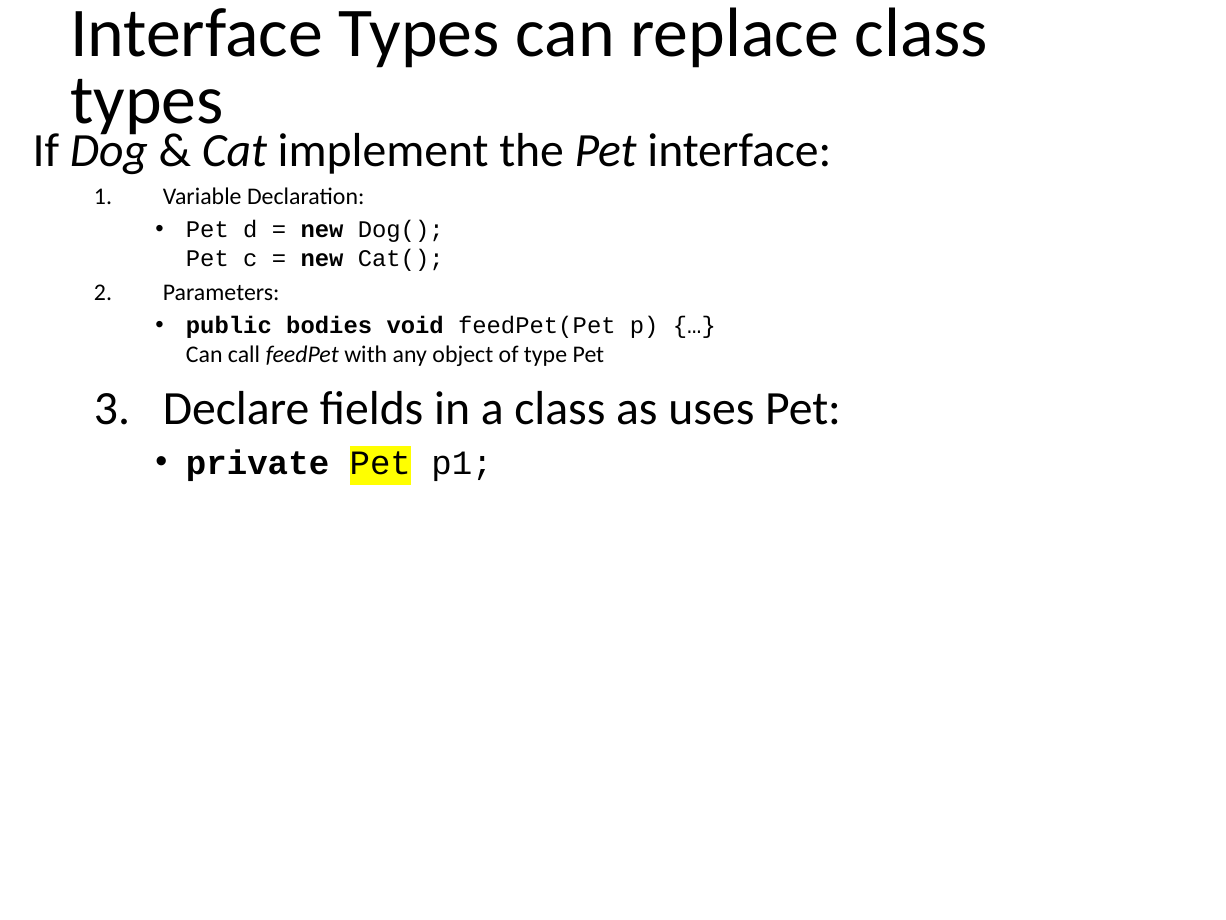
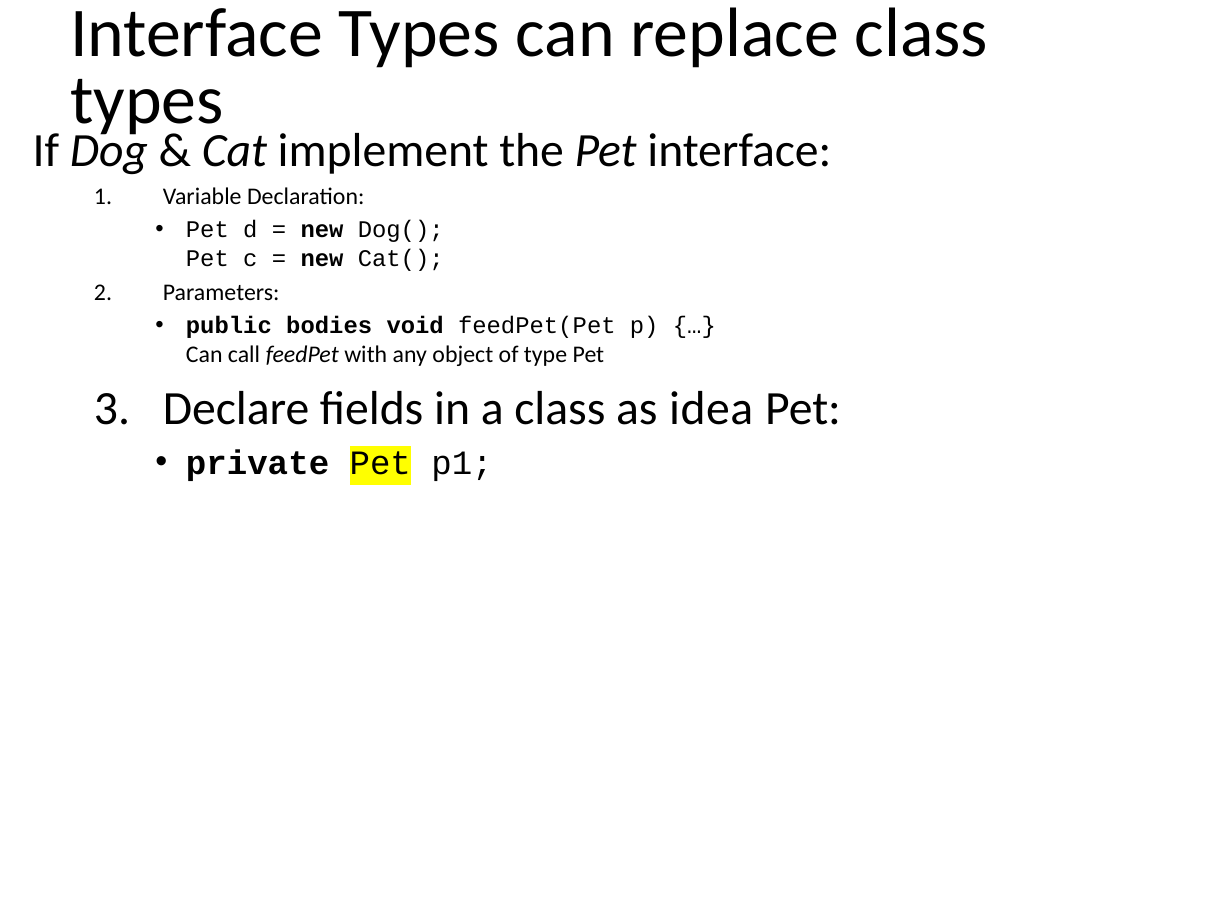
uses: uses -> idea
